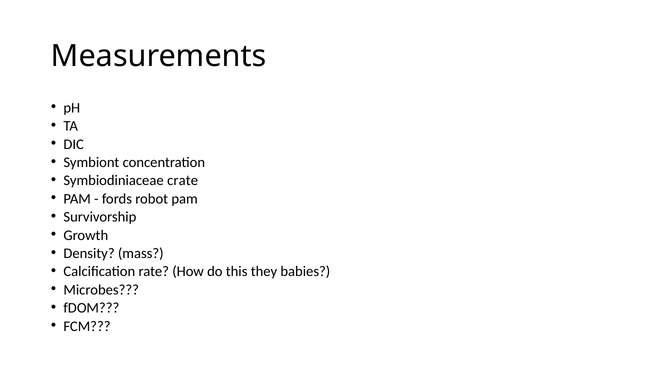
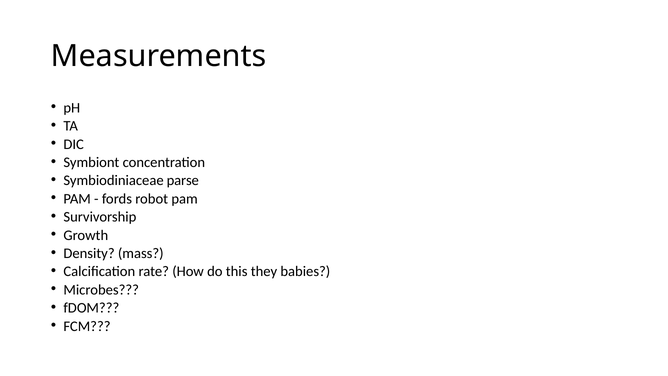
crate: crate -> parse
